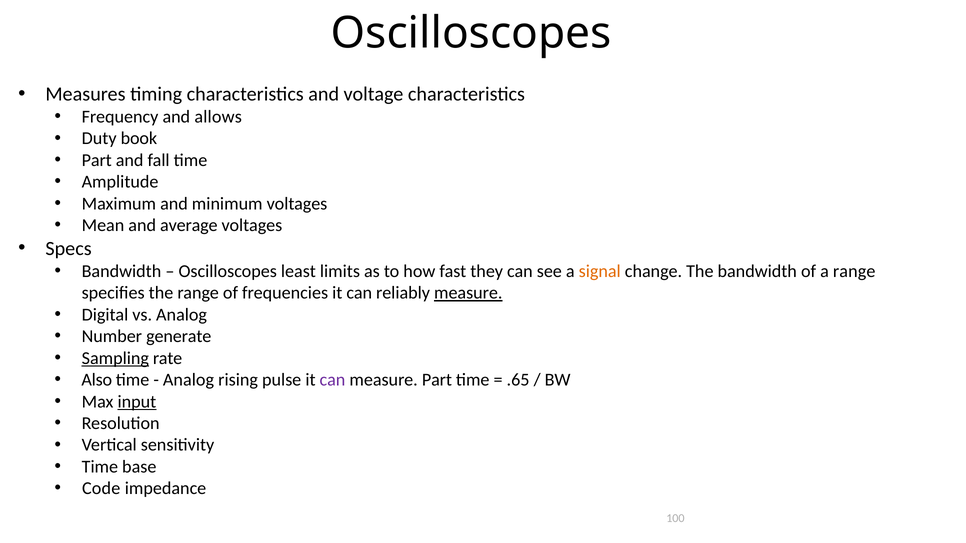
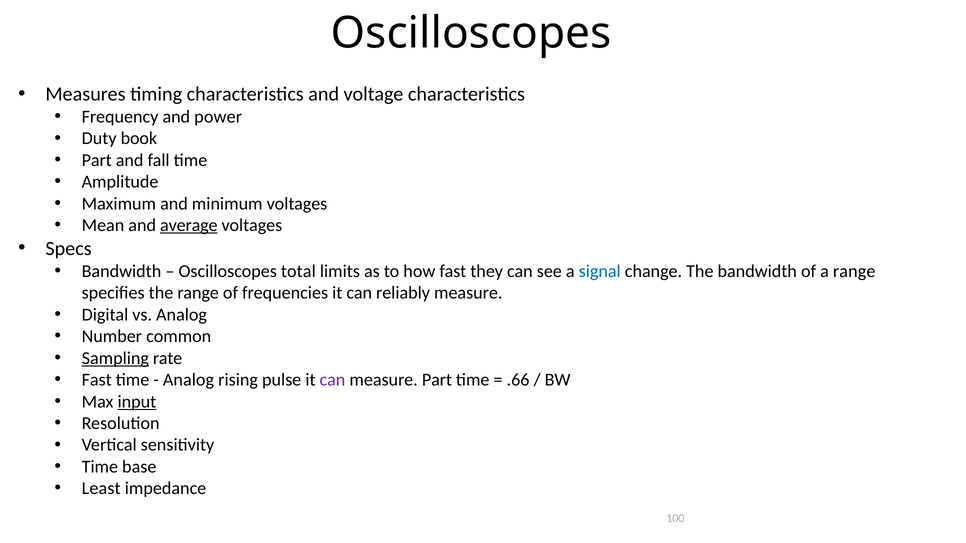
allows: allows -> power
average underline: none -> present
least: least -> total
signal colour: orange -> blue
measure at (468, 293) underline: present -> none
generate: generate -> common
Also at (97, 380): Also -> Fast
.65: .65 -> .66
Code: Code -> Least
